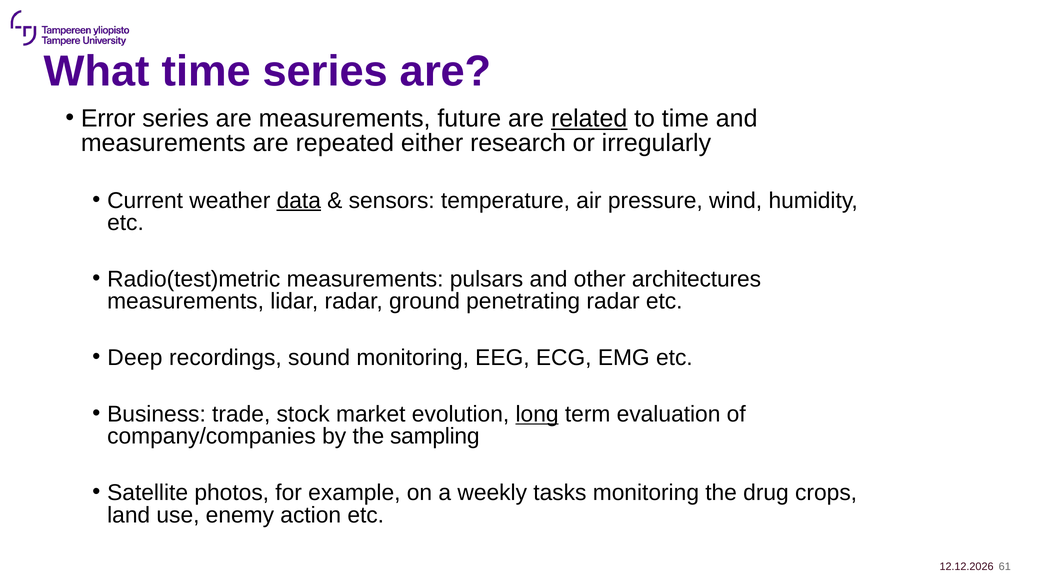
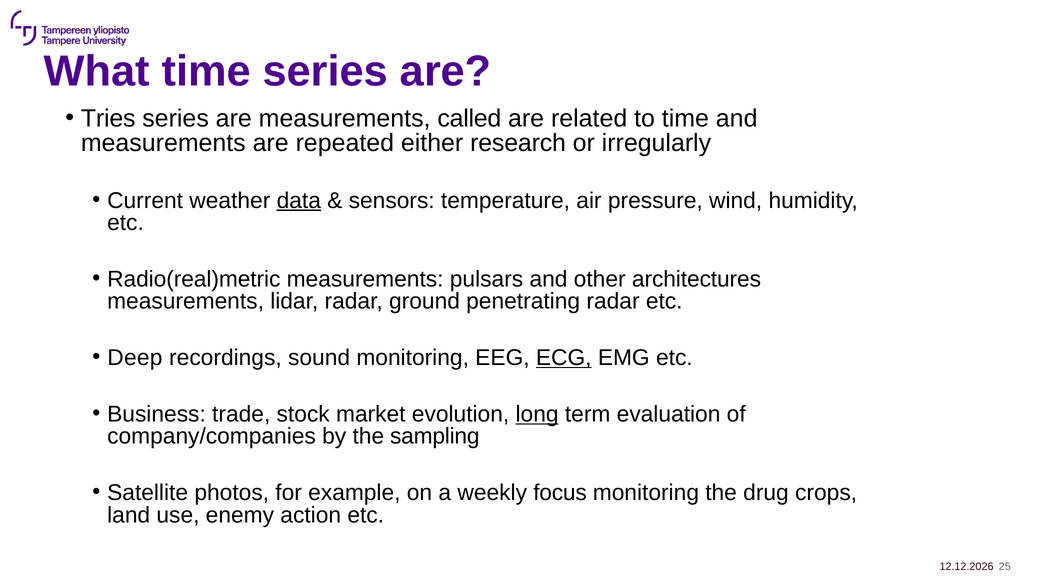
Error: Error -> Tries
future: future -> called
related underline: present -> none
Radio(test)metric: Radio(test)metric -> Radio(real)metric
ECG underline: none -> present
tasks: tasks -> focus
61: 61 -> 25
